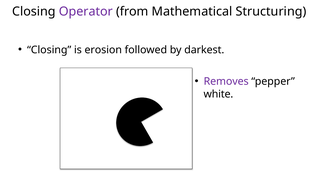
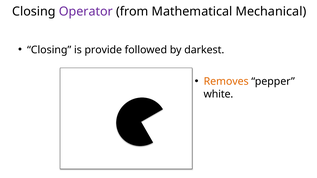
Structuring: Structuring -> Mechanical
erosion: erosion -> provide
Removes colour: purple -> orange
